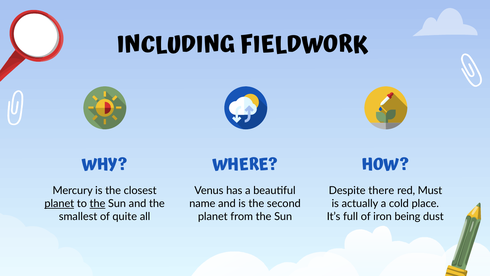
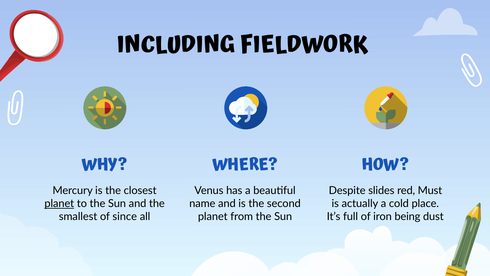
there: there -> slides
the at (97, 203) underline: present -> none
quite: quite -> since
